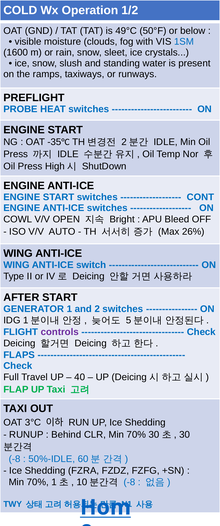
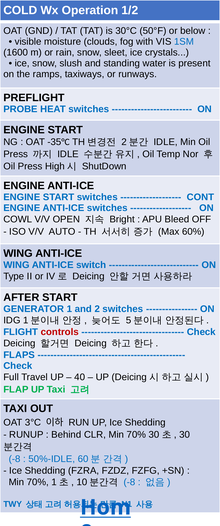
49°C: 49°C -> 30°C
26%: 26% -> 60%
controls colour: purple -> red
